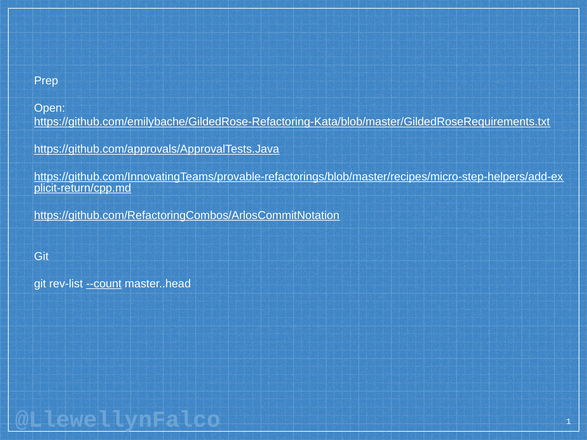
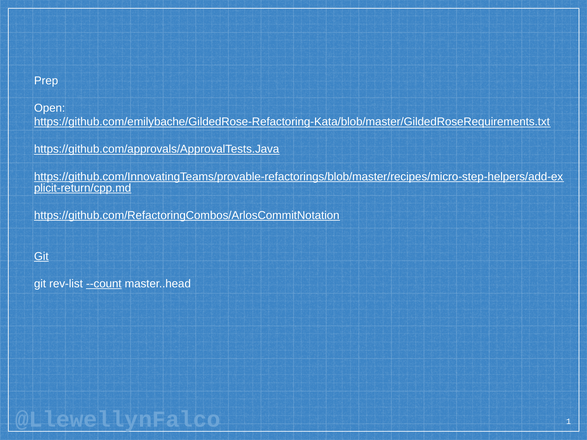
Git at (41, 257) underline: none -> present
